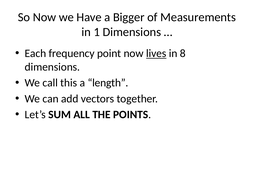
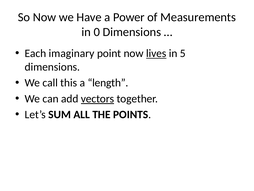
Bigger: Bigger -> Power
1: 1 -> 0
frequency: frequency -> imaginary
8: 8 -> 5
vectors underline: none -> present
